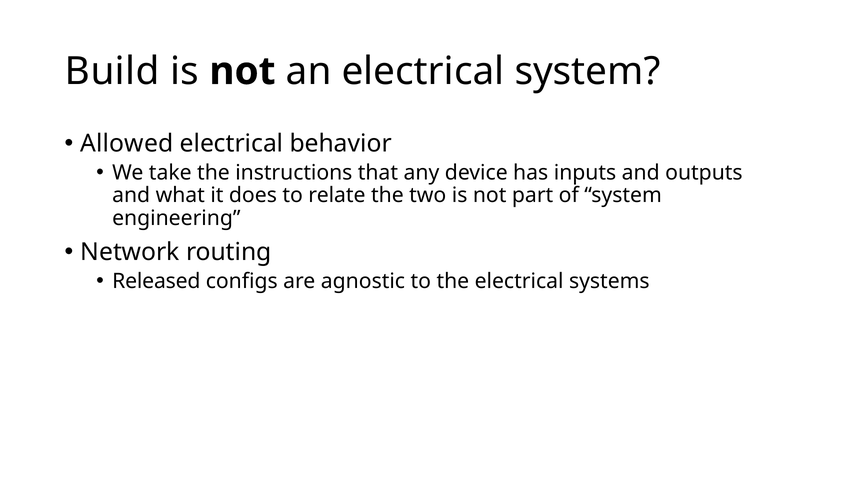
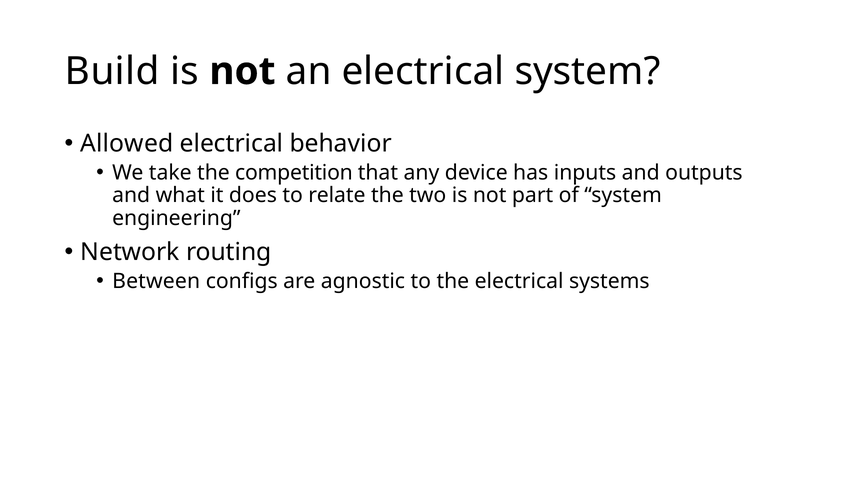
instructions: instructions -> competition
Released: Released -> Between
